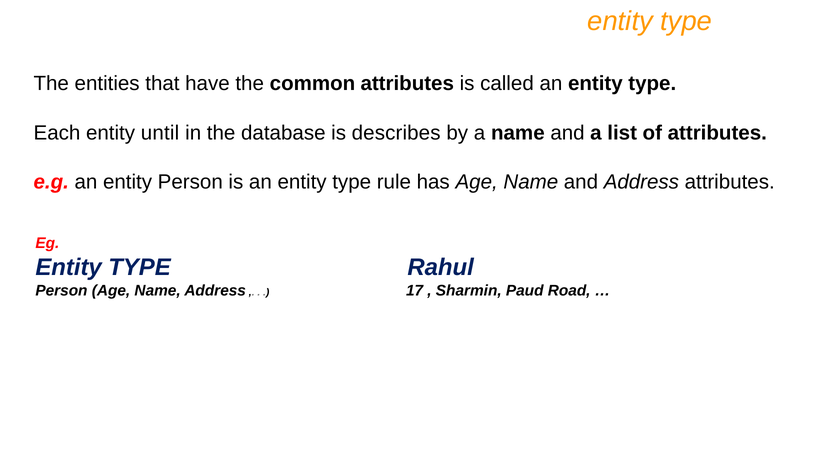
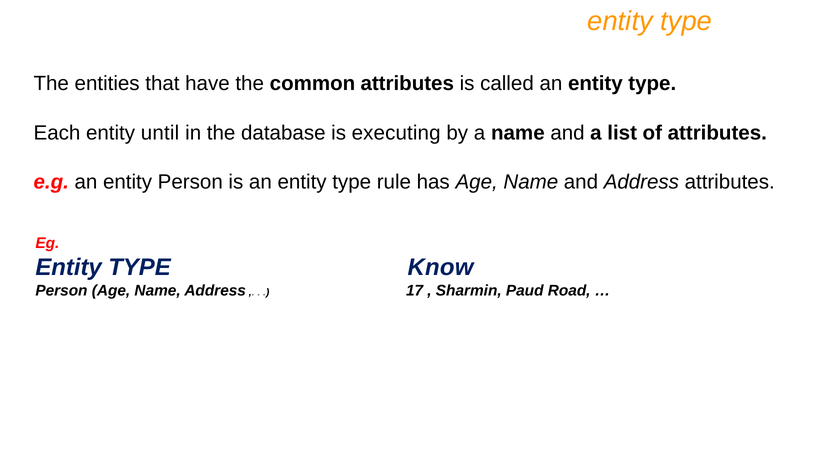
describes: describes -> executing
Rahul: Rahul -> Know
